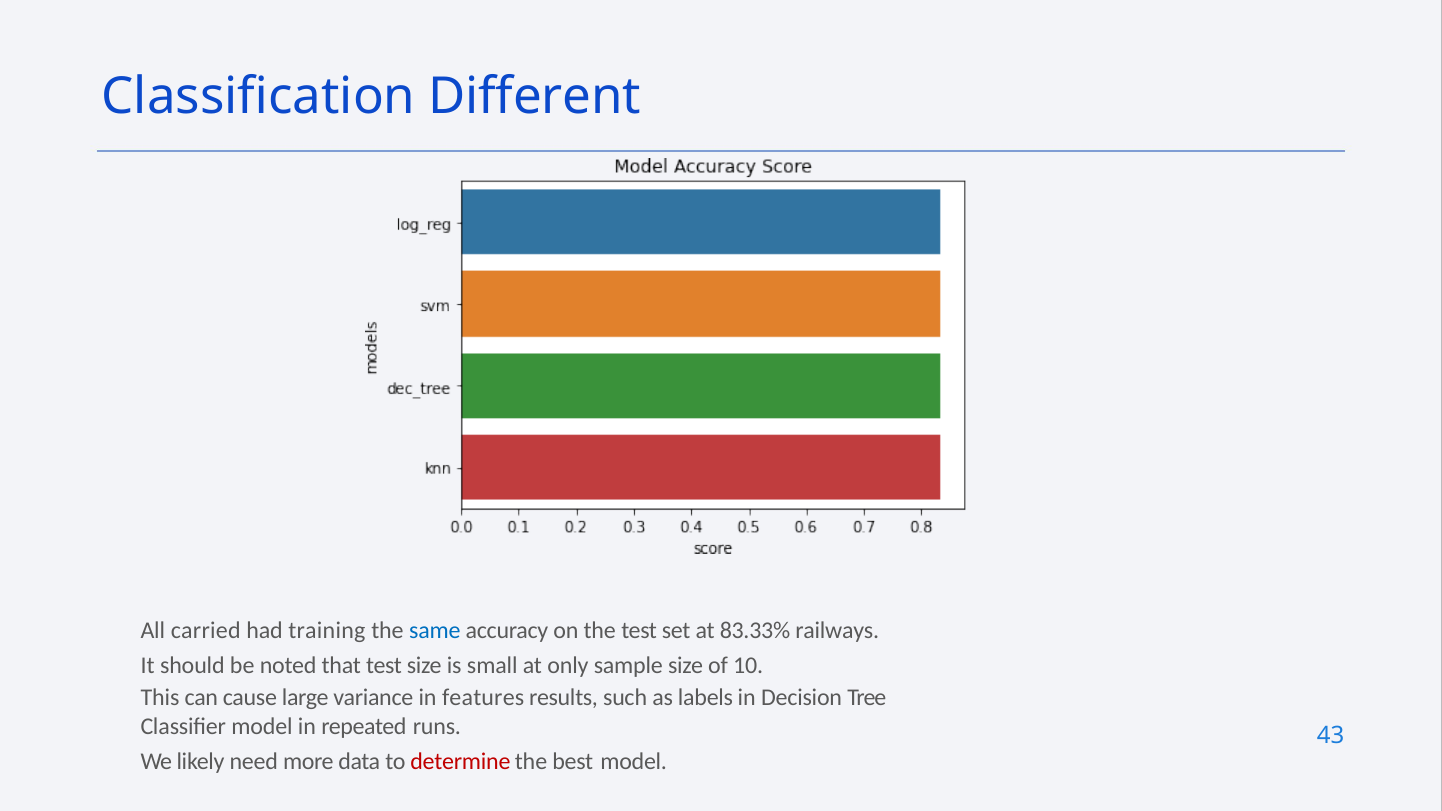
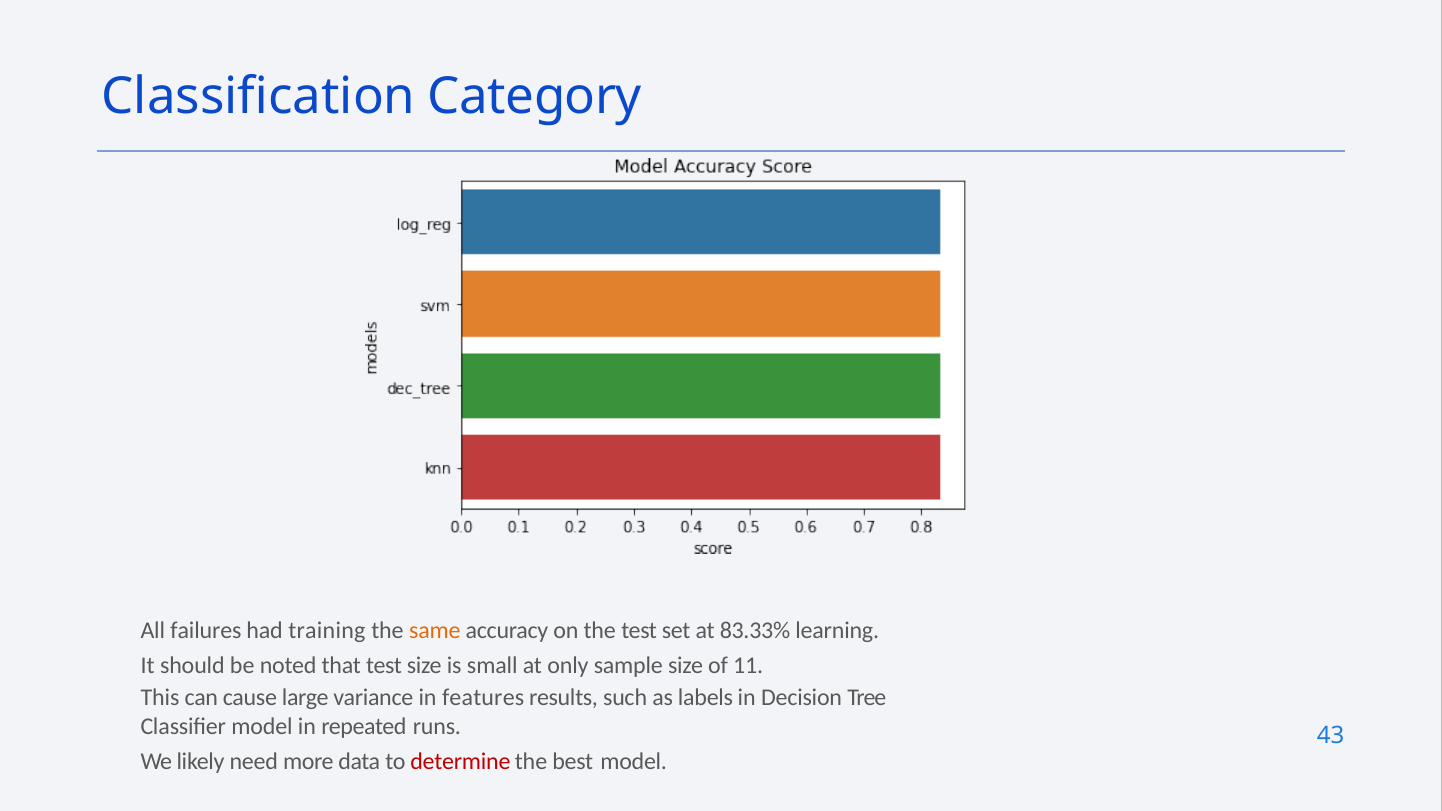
Different: Different -> Category
carried: carried -> failures
same colour: blue -> orange
railways: railways -> learning
10: 10 -> 11
